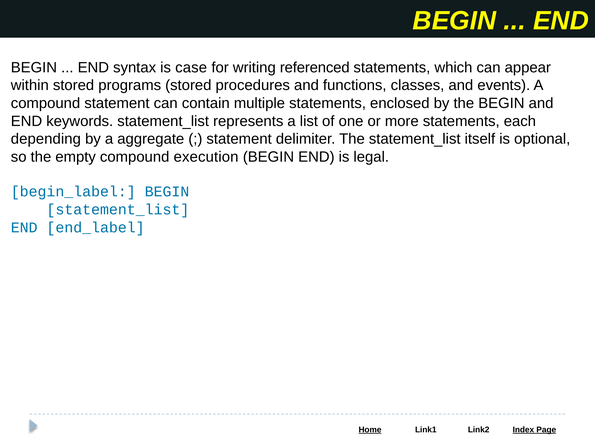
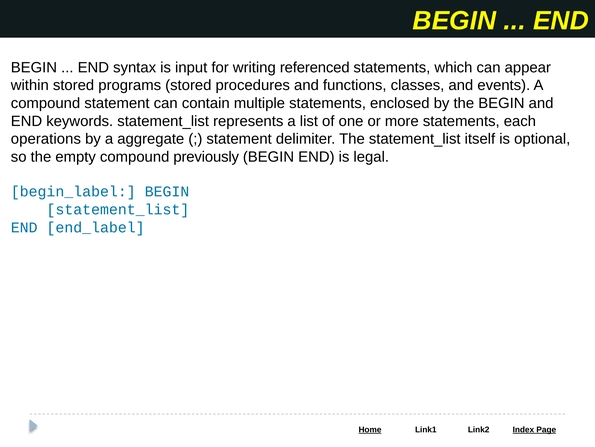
case: case -> input
depending: depending -> operations
execution: execution -> previously
